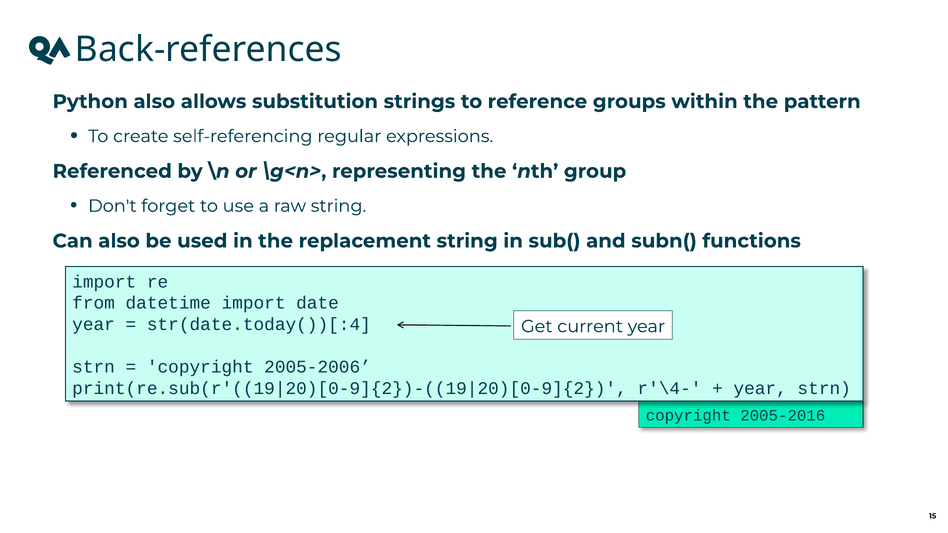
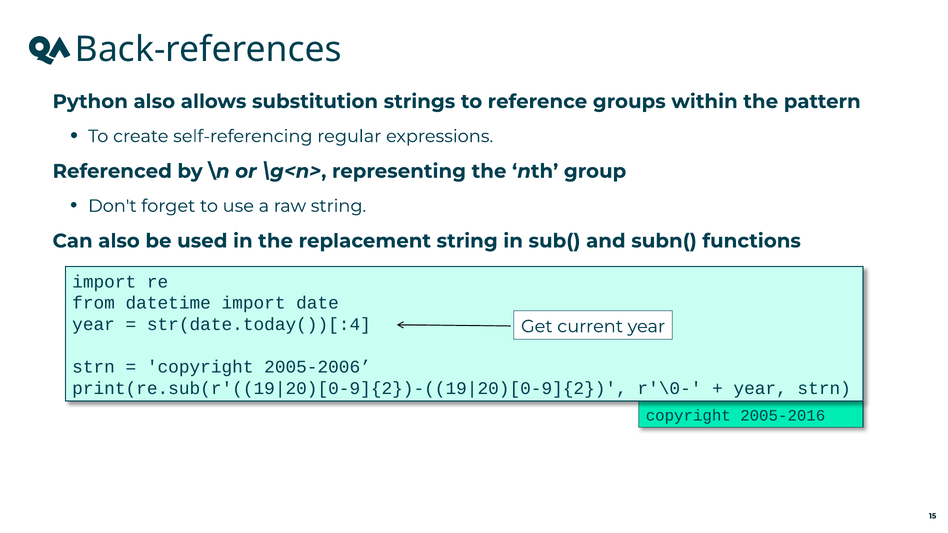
r'\4-: r'\4- -> r'\0-
